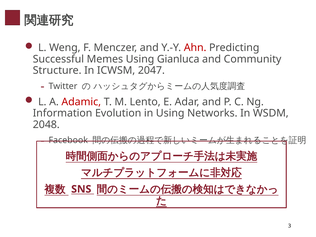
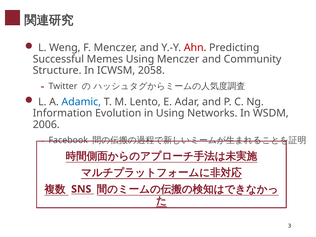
Using Gianluca: Gianluca -> Menczer
2047: 2047 -> 2058
Adamic colour: red -> blue
2048: 2048 -> 2006
